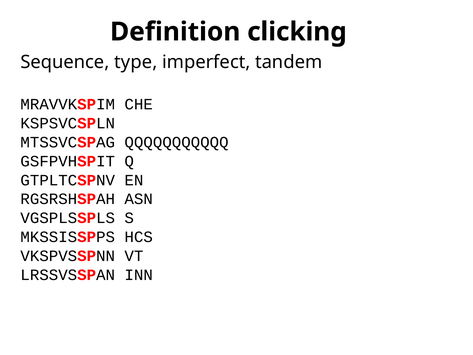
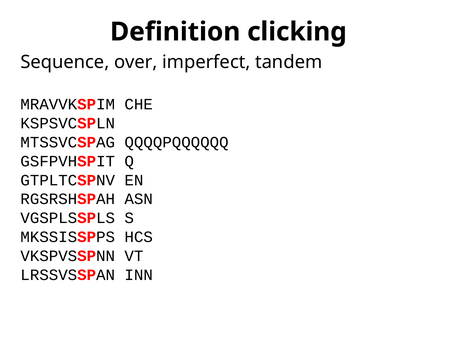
type: type -> over
QQQQQQQQQQQ: QQQQQQQQQQQ -> QQQQPQQQQQQ
